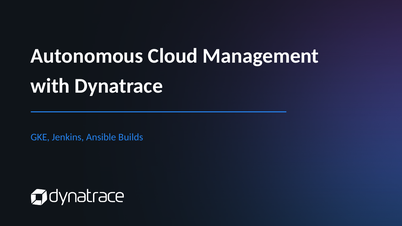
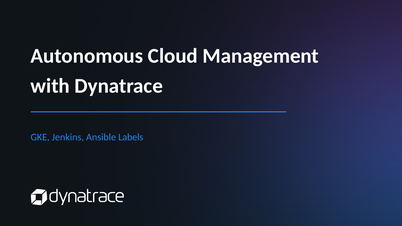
Builds: Builds -> Labels
